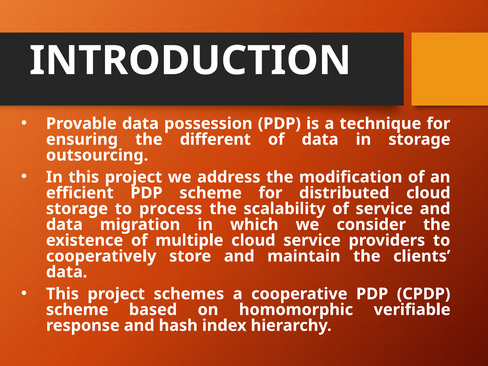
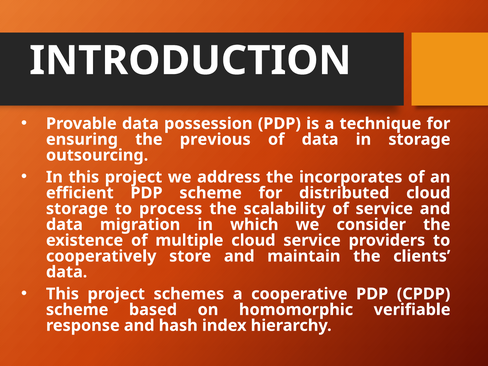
different: different -> previous
modification: modification -> incorporates
